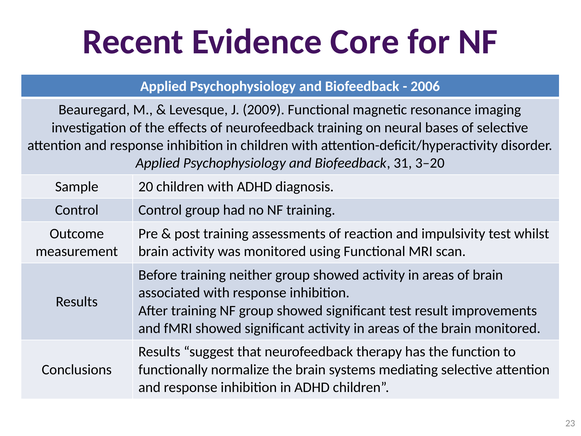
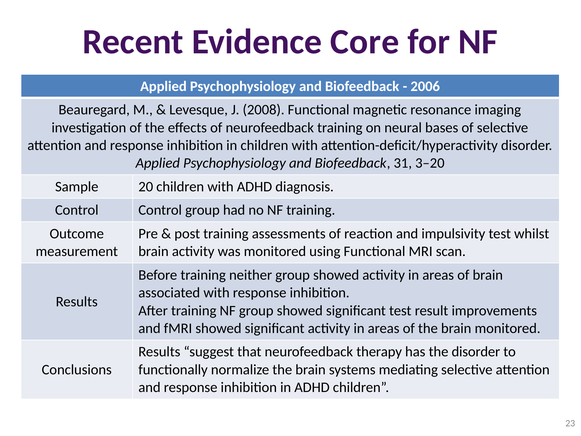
2009: 2009 -> 2008
the function: function -> disorder
